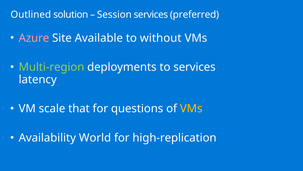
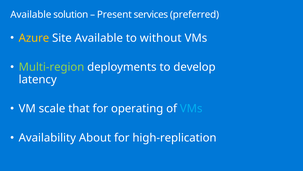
Outlined at (31, 15): Outlined -> Available
Session: Session -> Present
Azure colour: pink -> yellow
to services: services -> develop
questions: questions -> operating
VMs at (191, 108) colour: yellow -> light blue
World: World -> About
